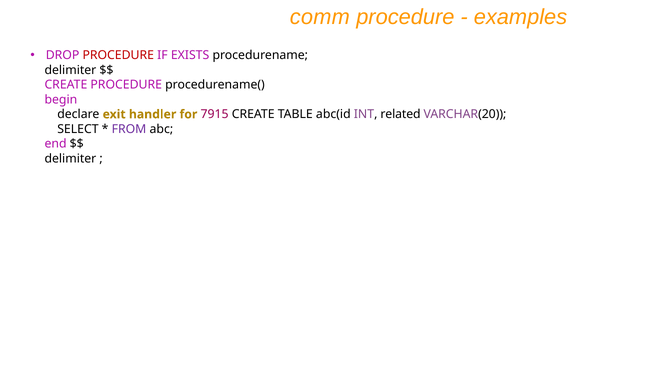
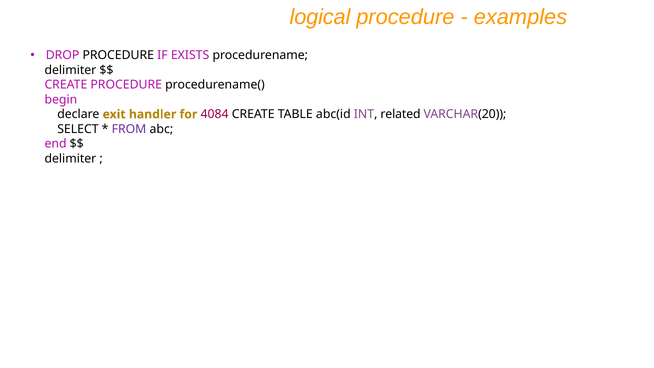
comm: comm -> logical
PROCEDURE at (118, 55) colour: red -> black
7915: 7915 -> 4084
